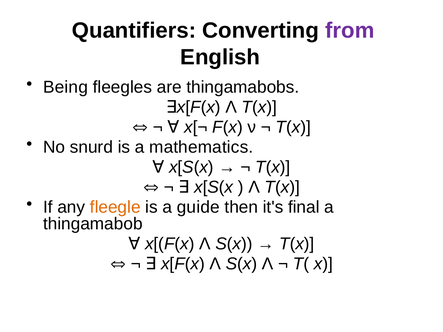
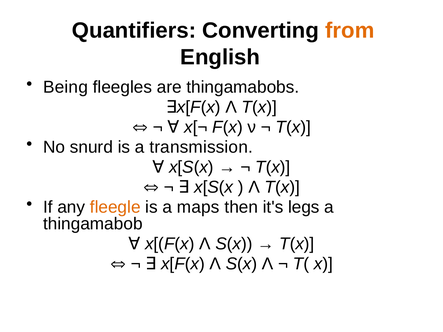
from colour: purple -> orange
mathematics: mathematics -> transmission
guide: guide -> maps
final: final -> legs
